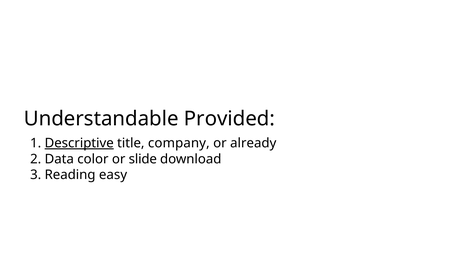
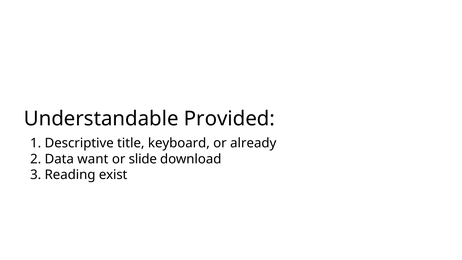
Descriptive underline: present -> none
company: company -> keyboard
color: color -> want
easy: easy -> exist
